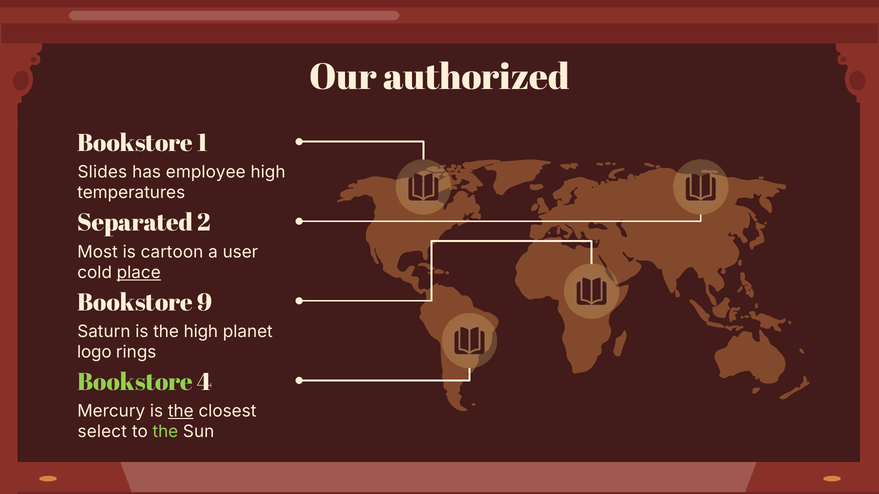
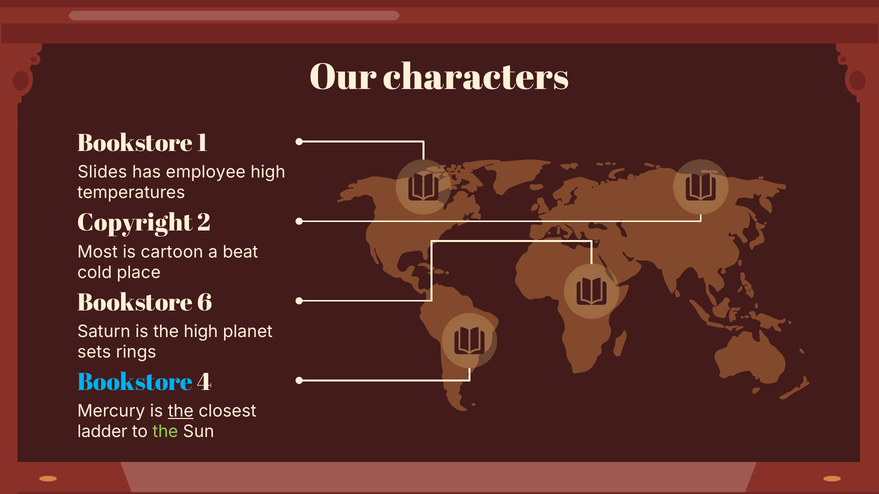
authorized: authorized -> characters
Separated: Separated -> Copyright
user: user -> beat
place underline: present -> none
9: 9 -> 6
logo: logo -> sets
Bookstore at (135, 382) colour: light green -> light blue
select: select -> ladder
